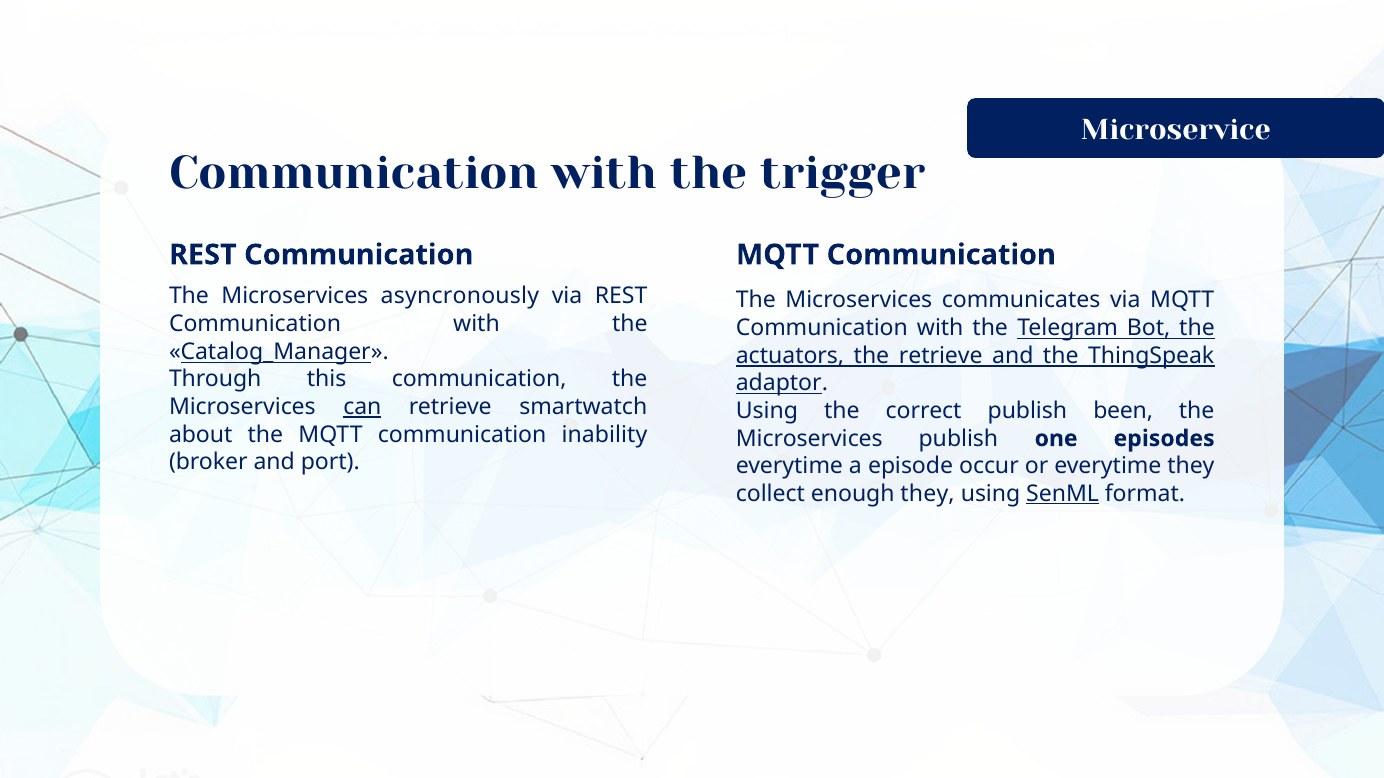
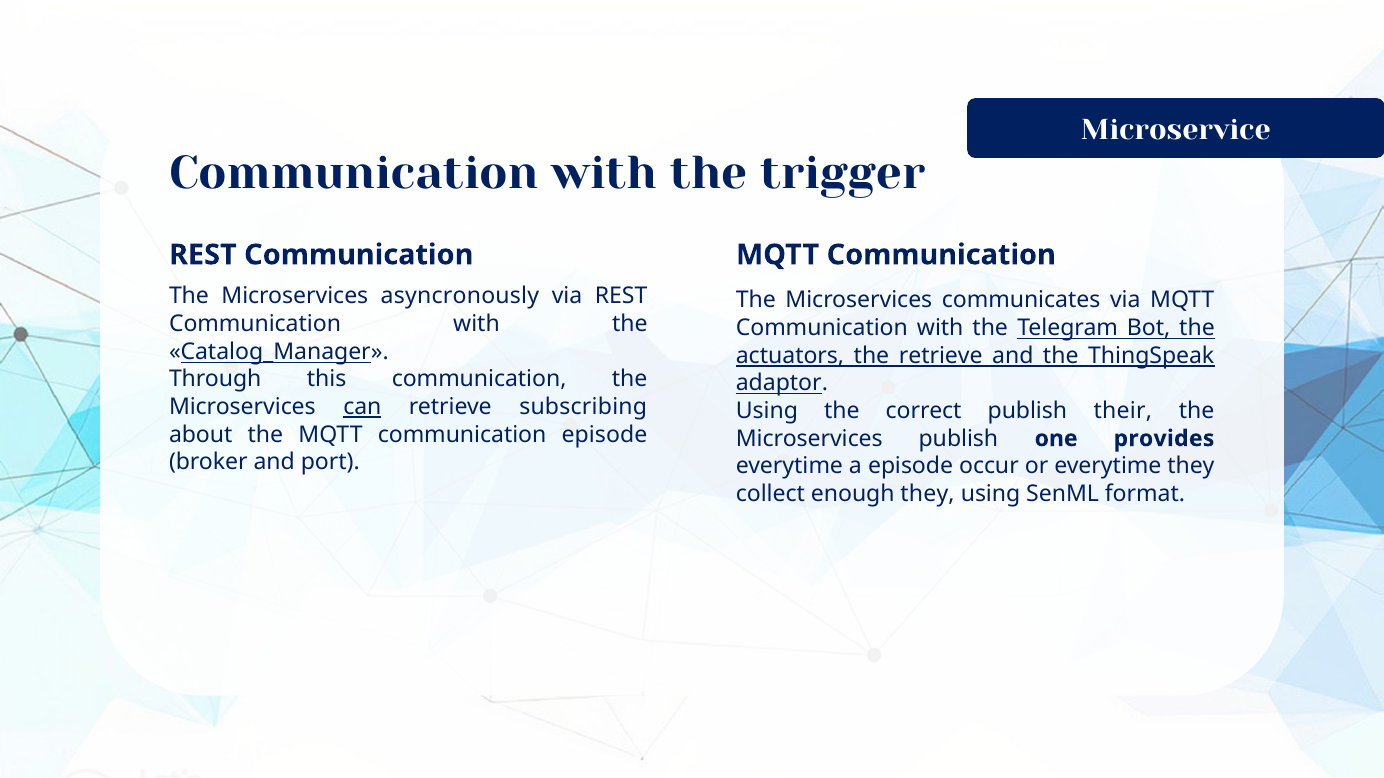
smartwatch: smartwatch -> subscribing
been: been -> their
communication inability: inability -> episode
episodes: episodes -> provides
SenML underline: present -> none
